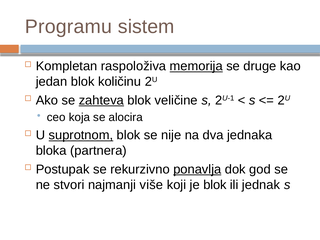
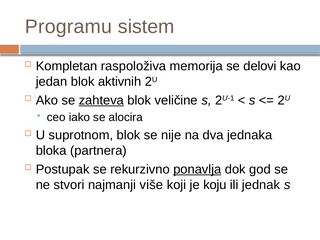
memorija underline: present -> none
druge: druge -> delovi
količinu: količinu -> aktivnih
koja: koja -> iako
suprotnom underline: present -> none
je blok: blok -> koju
